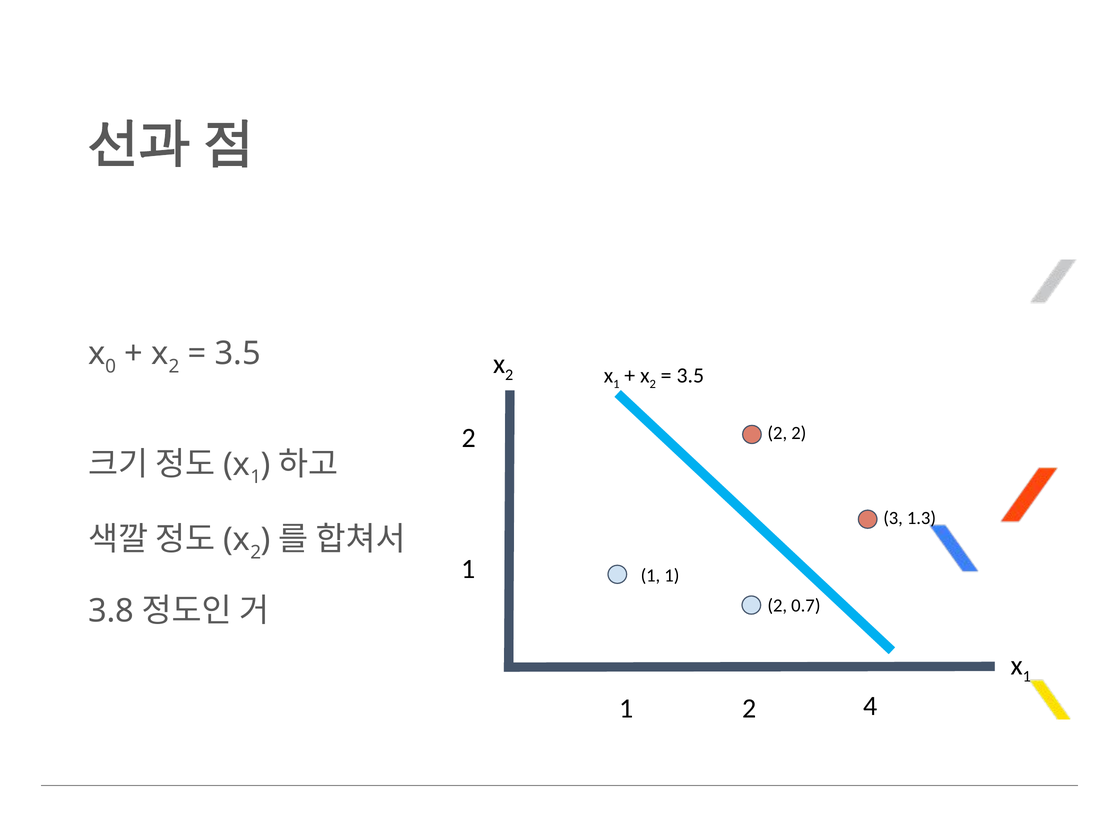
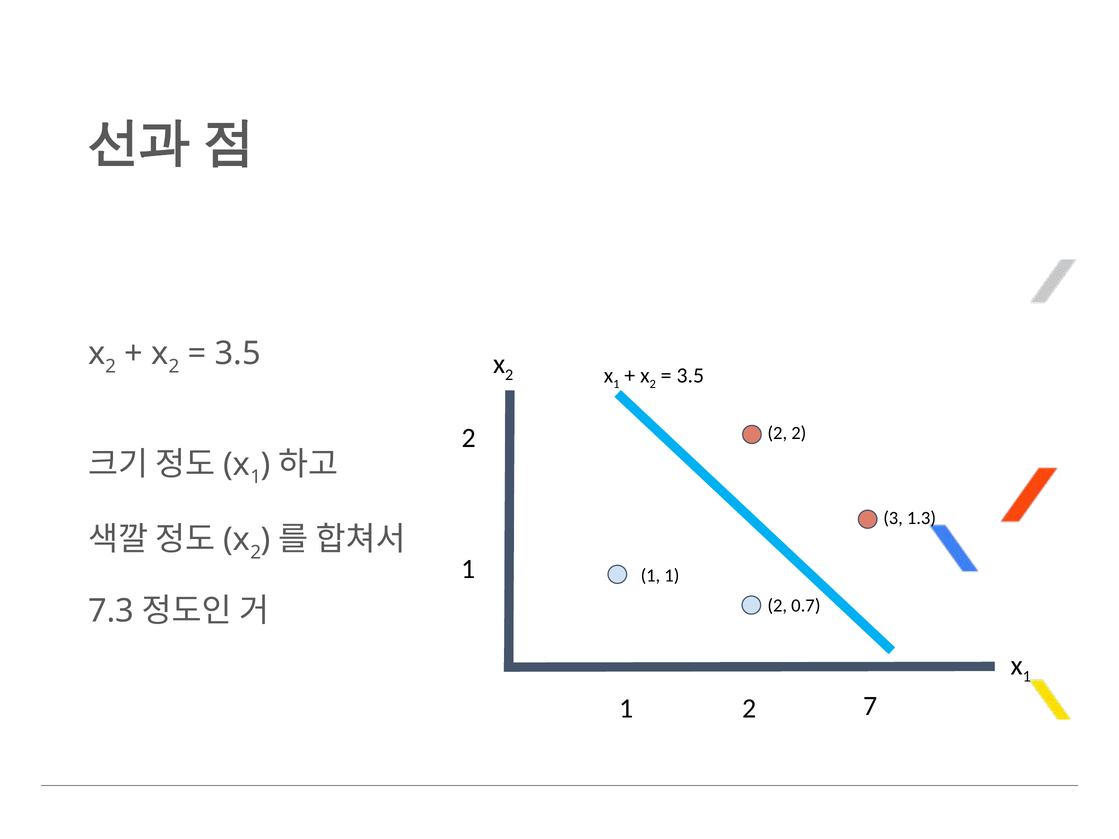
0 at (111, 367): 0 -> 2
3.8: 3.8 -> 7.3
4: 4 -> 7
